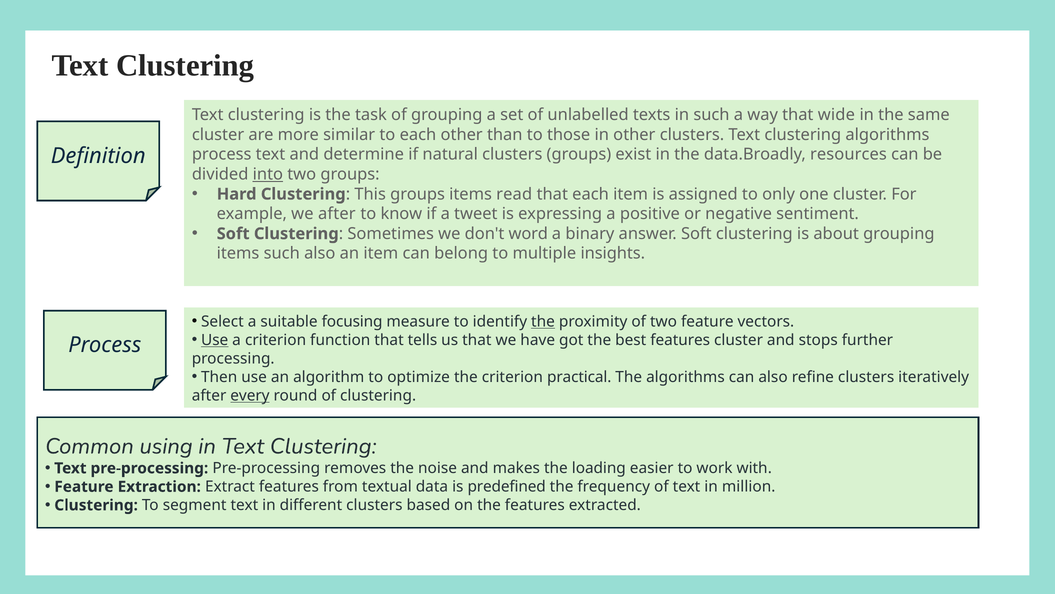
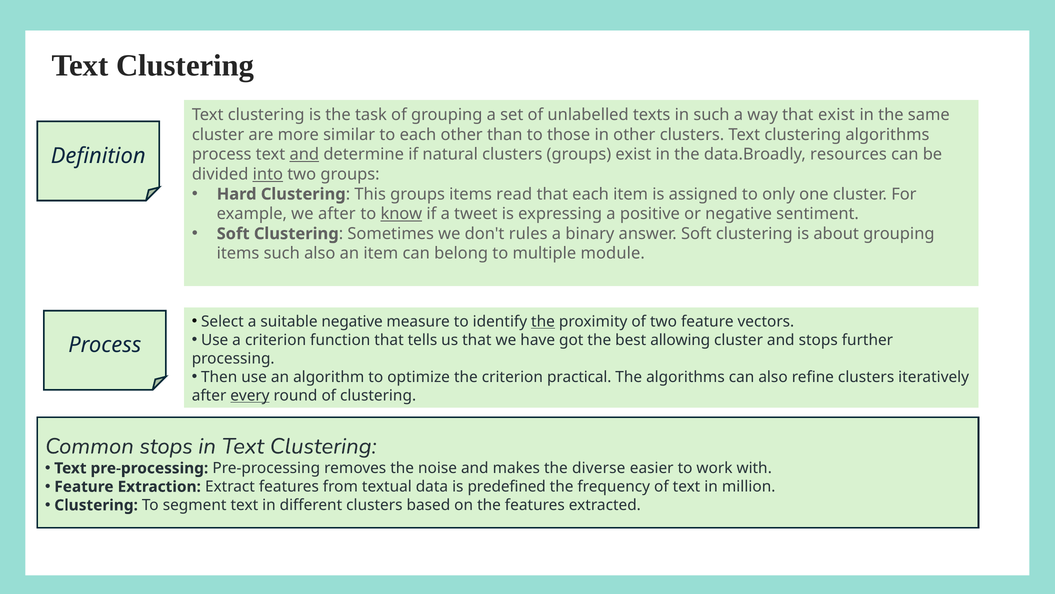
that wide: wide -> exist
and at (304, 154) underline: none -> present
know underline: none -> present
word: word -> rules
insights: insights -> module
suitable focusing: focusing -> negative
Use at (215, 340) underline: present -> none
best features: features -> allowing
Common using: using -> stops
loading: loading -> diverse
